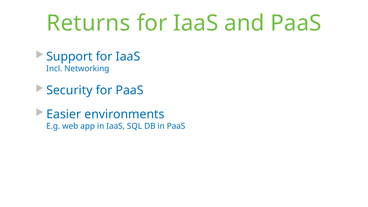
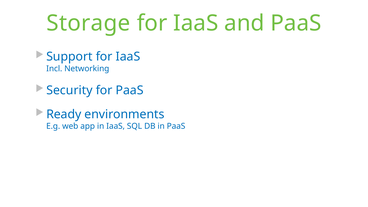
Returns: Returns -> Storage
Easier: Easier -> Ready
